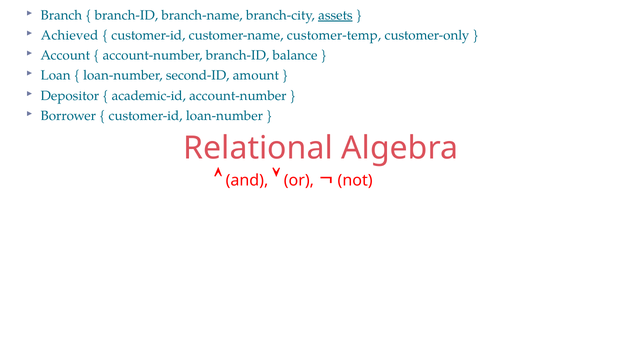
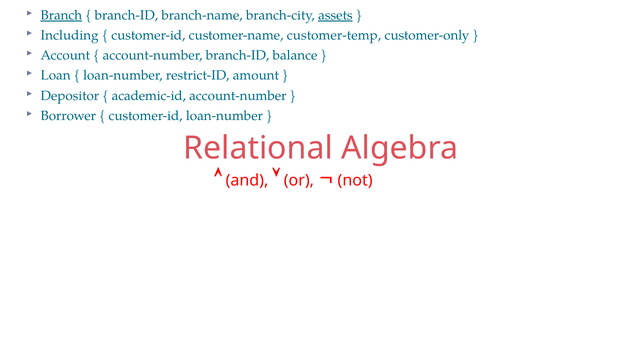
Branch underline: none -> present
Achieved: Achieved -> Including
second-ID: second-ID -> restrict-ID
